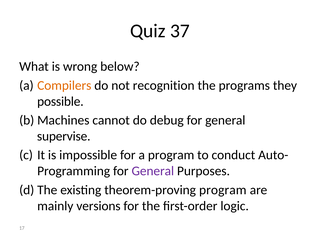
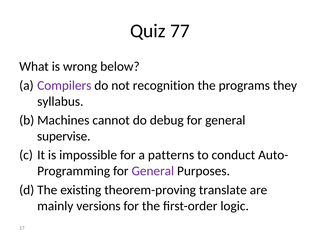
37: 37 -> 77
Compilers colour: orange -> purple
possible: possible -> syllabus
a program: program -> patterns
theorem-proving program: program -> translate
